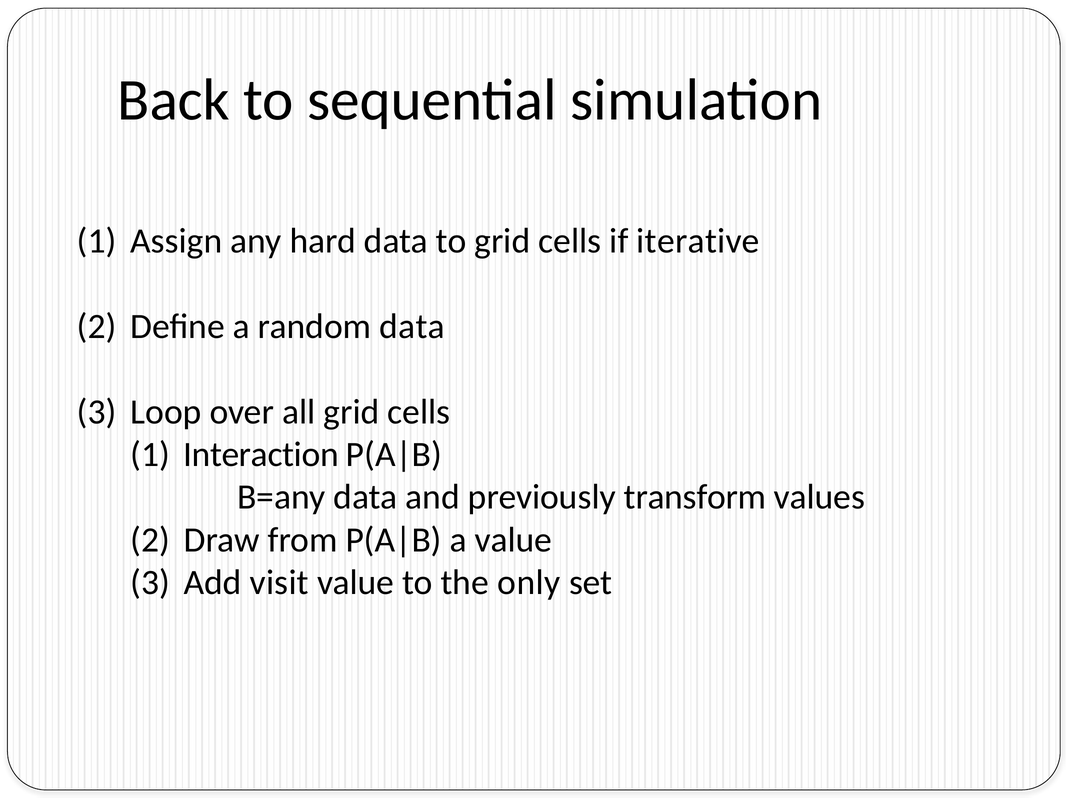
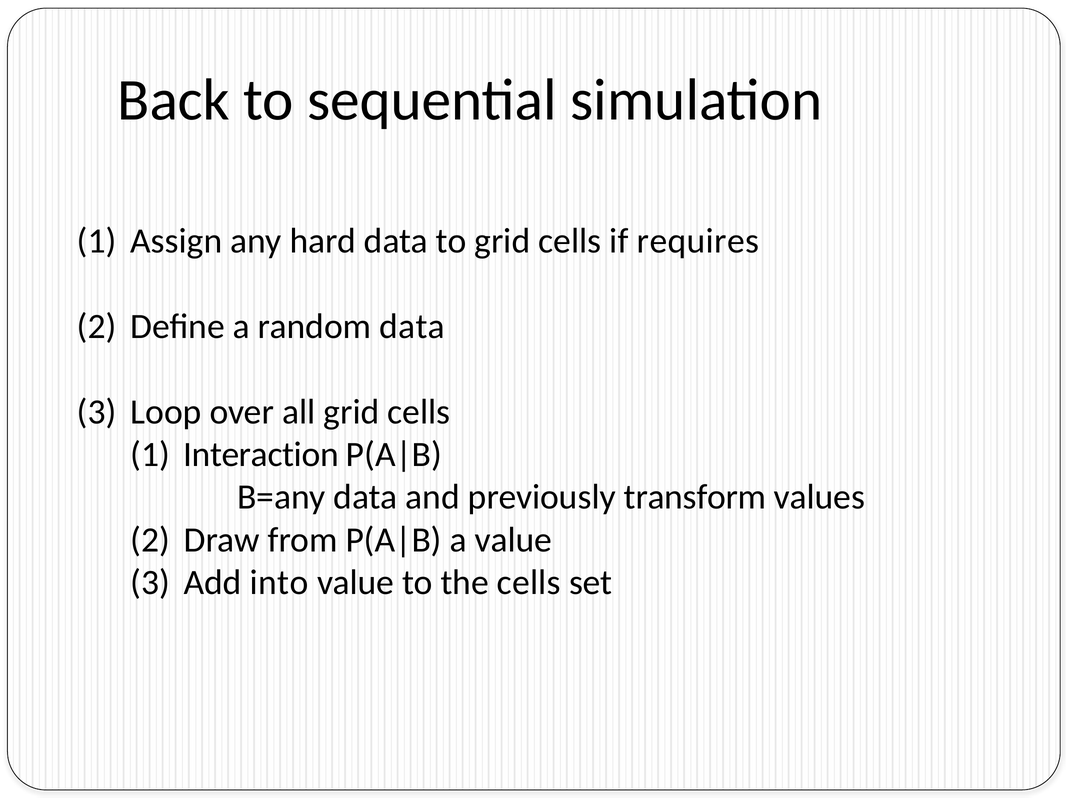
iterative: iterative -> requires
visit: visit -> into
the only: only -> cells
